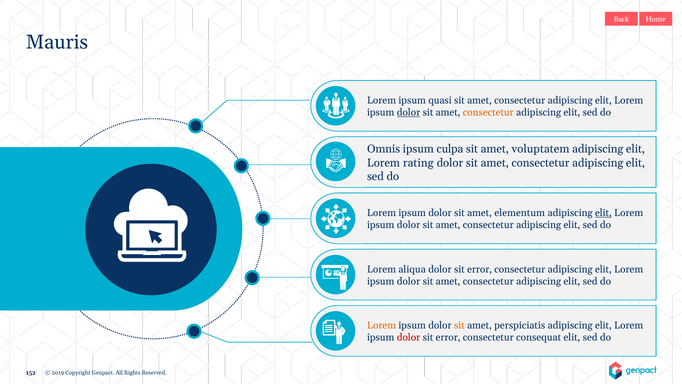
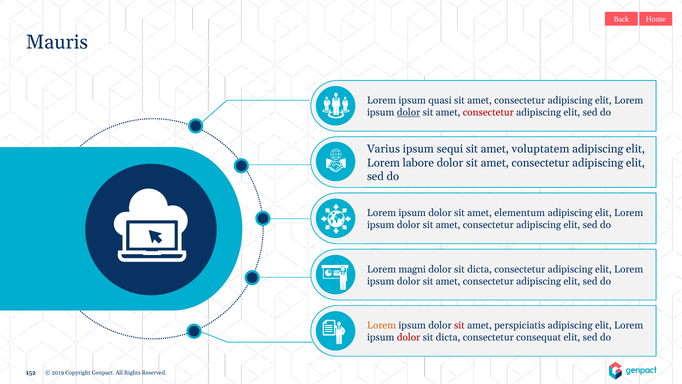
consectetur at (488, 112) colour: orange -> red
Omnis: Omnis -> Varius
culpa: culpa -> sequi
rating: rating -> labore
elit at (603, 213) underline: present -> none
aliqua: aliqua -> magni
error at (480, 269): error -> dicta
sit at (459, 325) colour: orange -> red
error at (448, 337): error -> dicta
